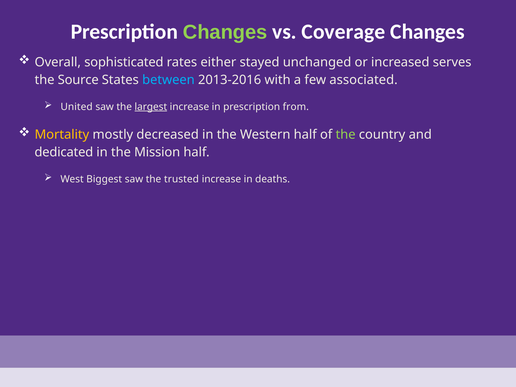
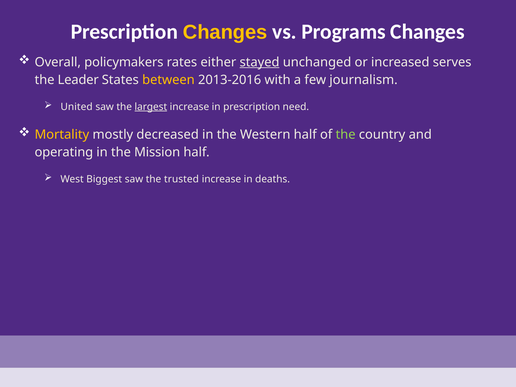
Changes at (225, 32) colour: light green -> yellow
Coverage: Coverage -> Programs
sophisticated: sophisticated -> policymakers
stayed underline: none -> present
Source: Source -> Leader
between colour: light blue -> yellow
associated: associated -> journalism
from: from -> need
dedicated: dedicated -> operating
